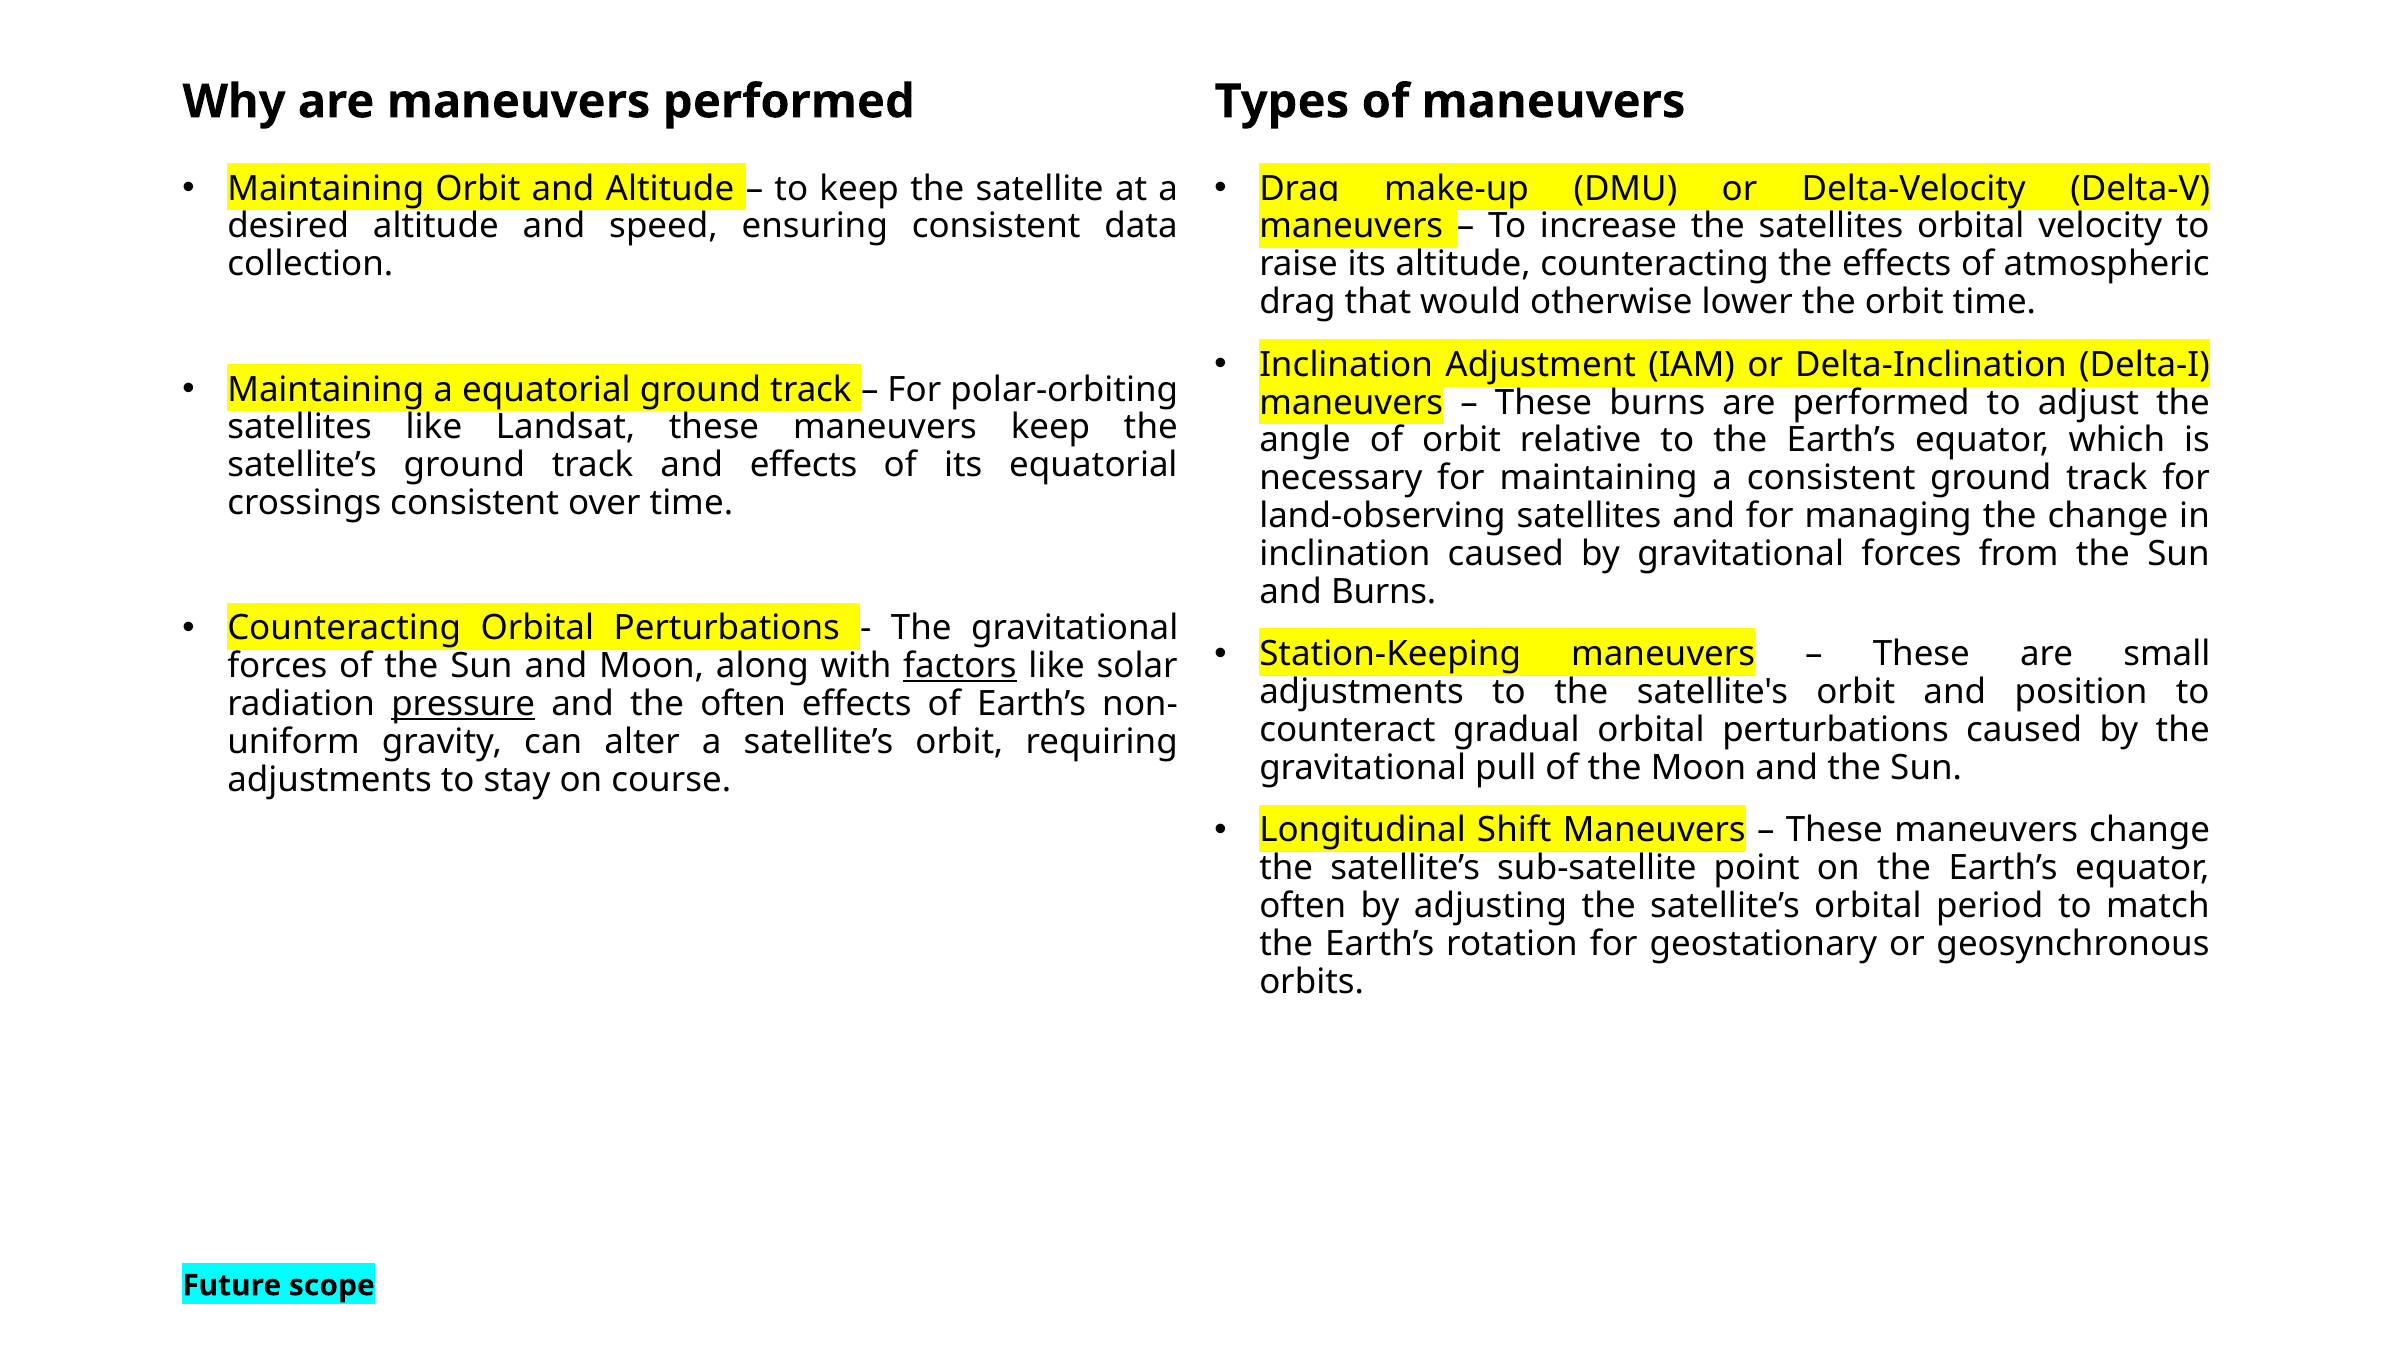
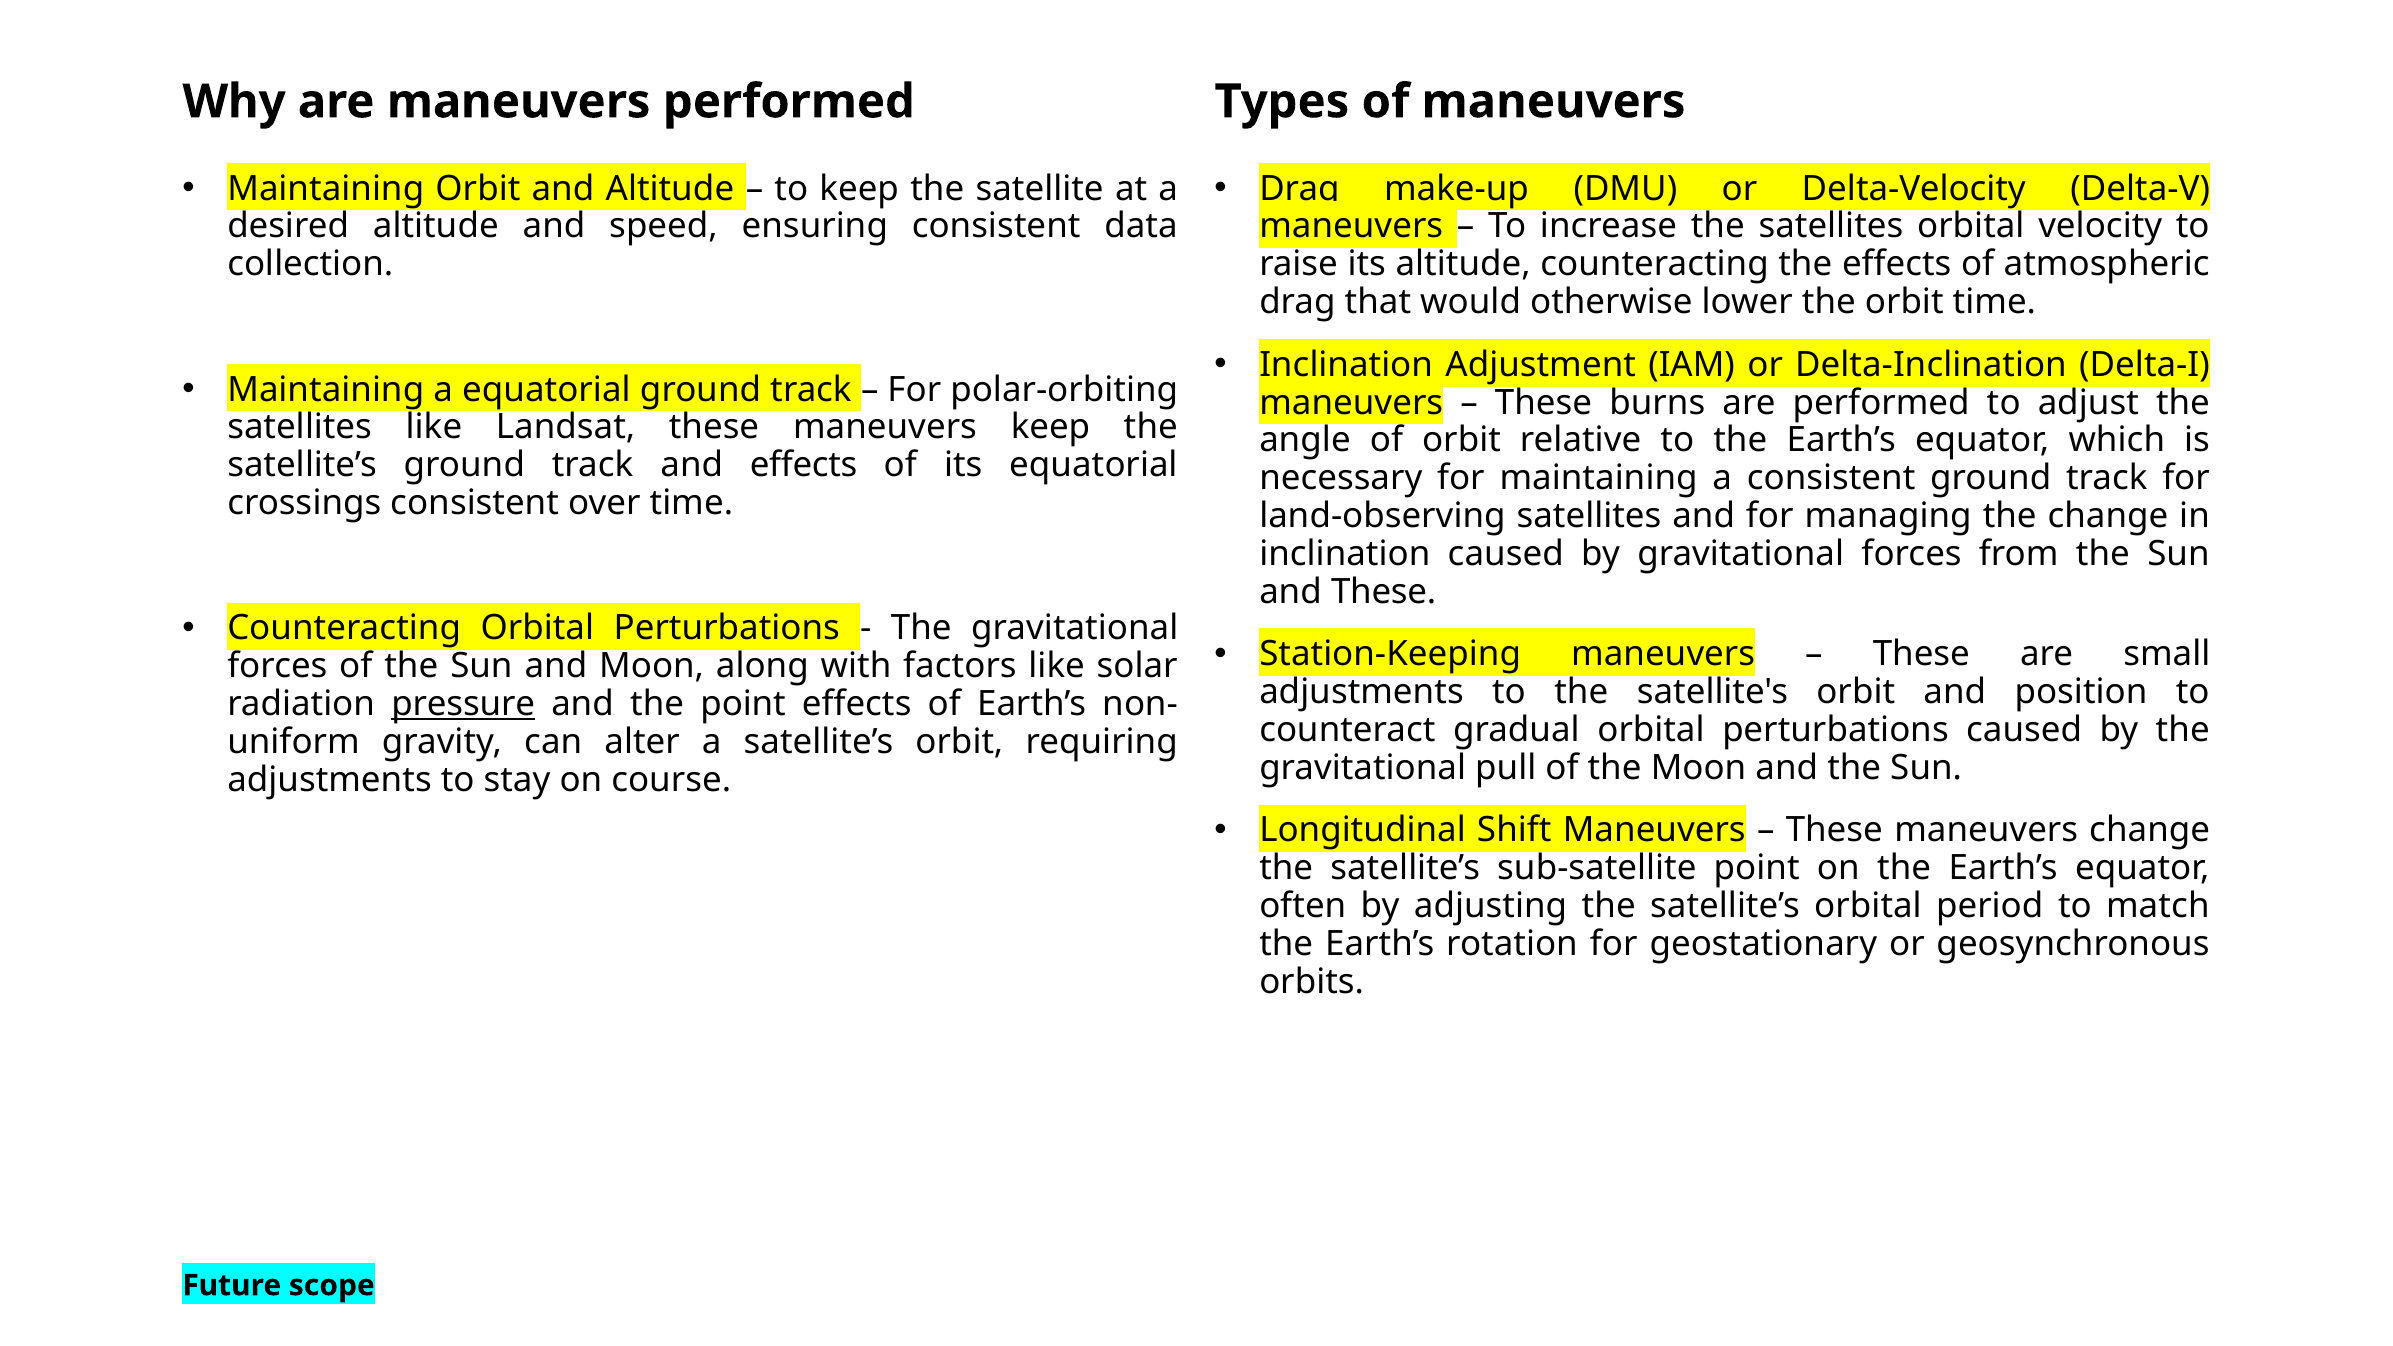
and Burns: Burns -> These
factors underline: present -> none
the often: often -> point
